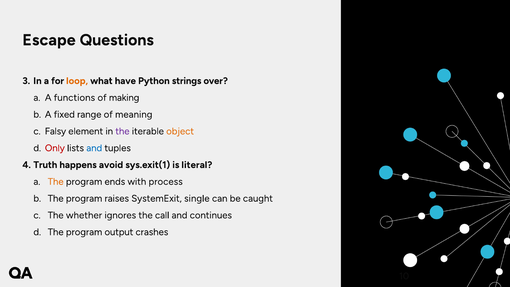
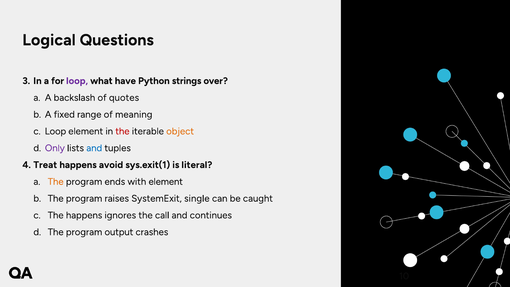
Escape: Escape -> Logical
loop at (77, 81) colour: orange -> purple
functions: functions -> backslash
making: making -> quotes
Falsy at (55, 131): Falsy -> Loop
the at (122, 131) colour: purple -> red
Only colour: red -> purple
Truth: Truth -> Treat
with process: process -> element
The whether: whether -> happens
